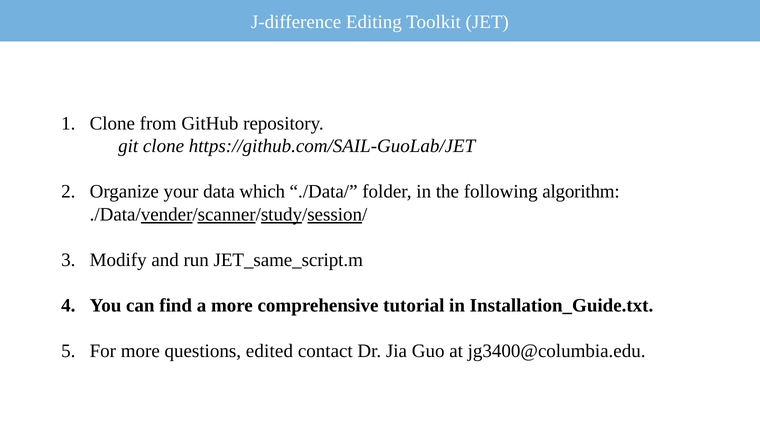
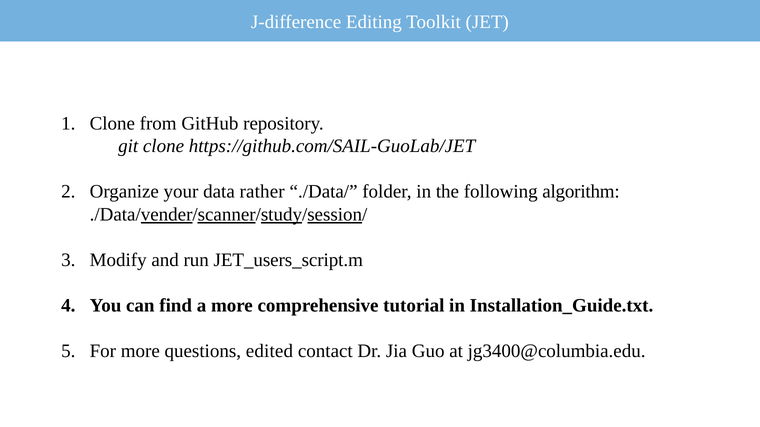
which: which -> rather
JET_same_script.m: JET_same_script.m -> JET_users_script.m
